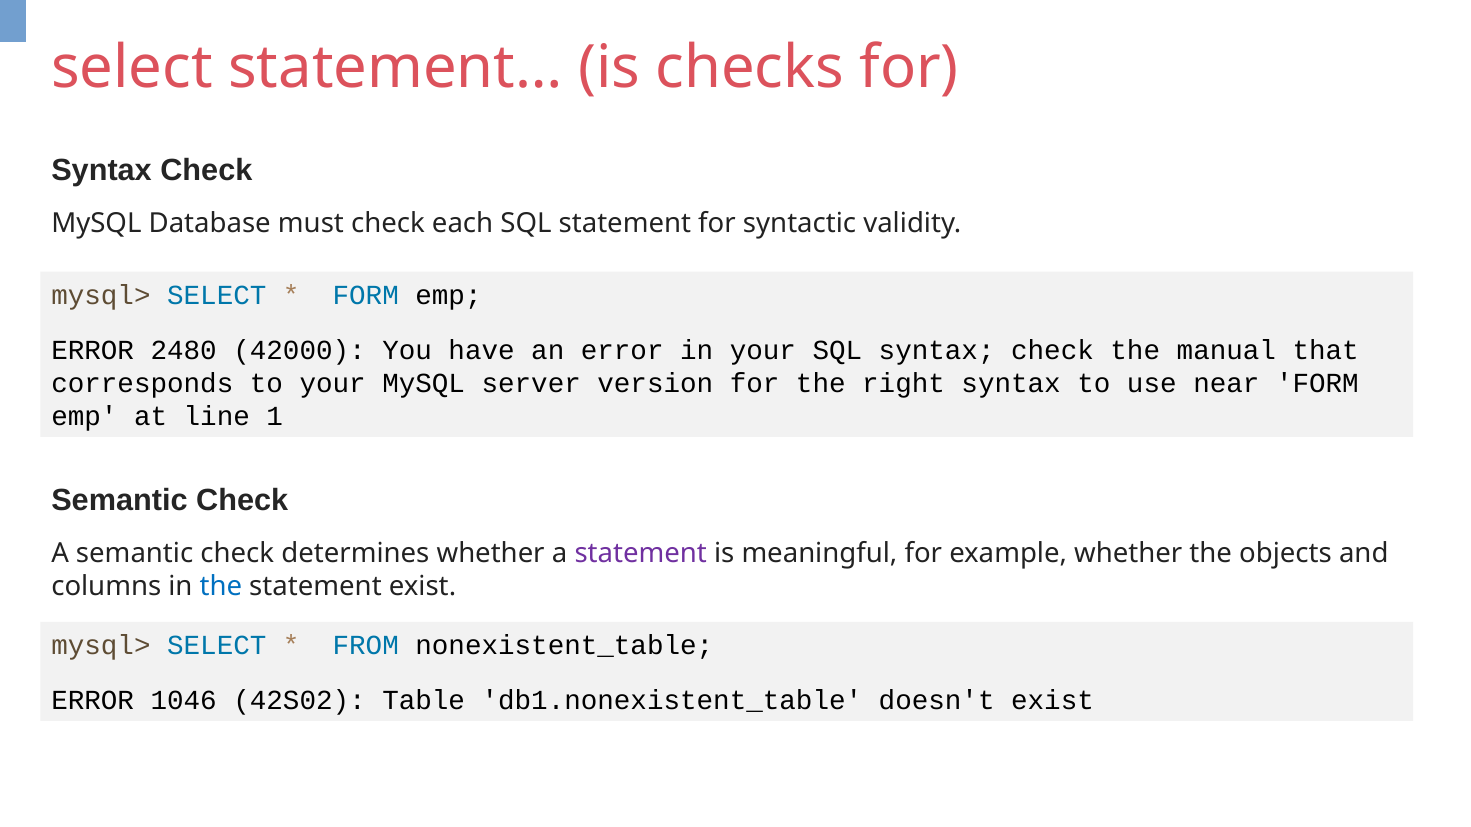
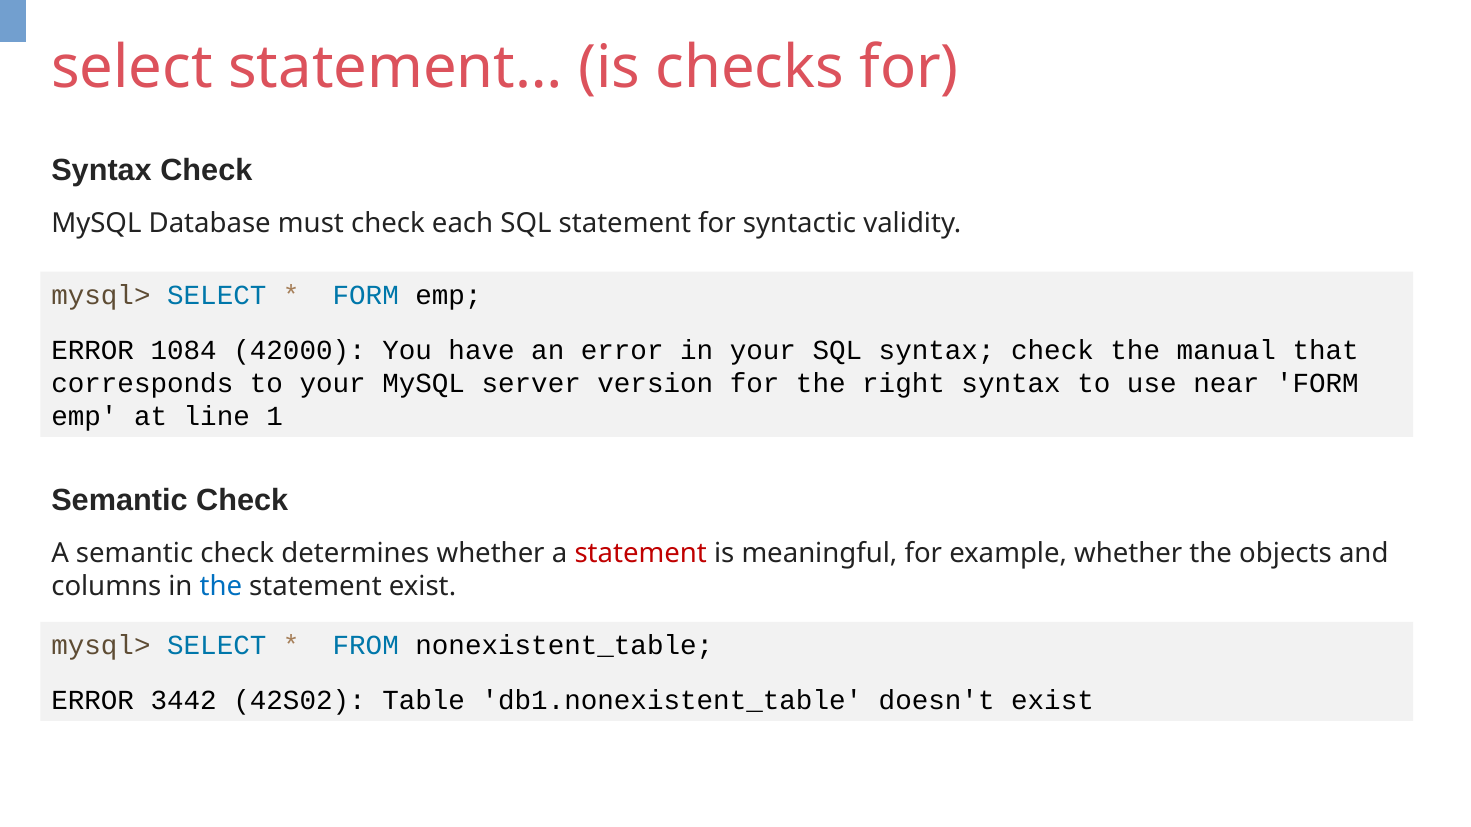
2480: 2480 -> 1084
statement at (641, 554) colour: purple -> red
1046: 1046 -> 3442
